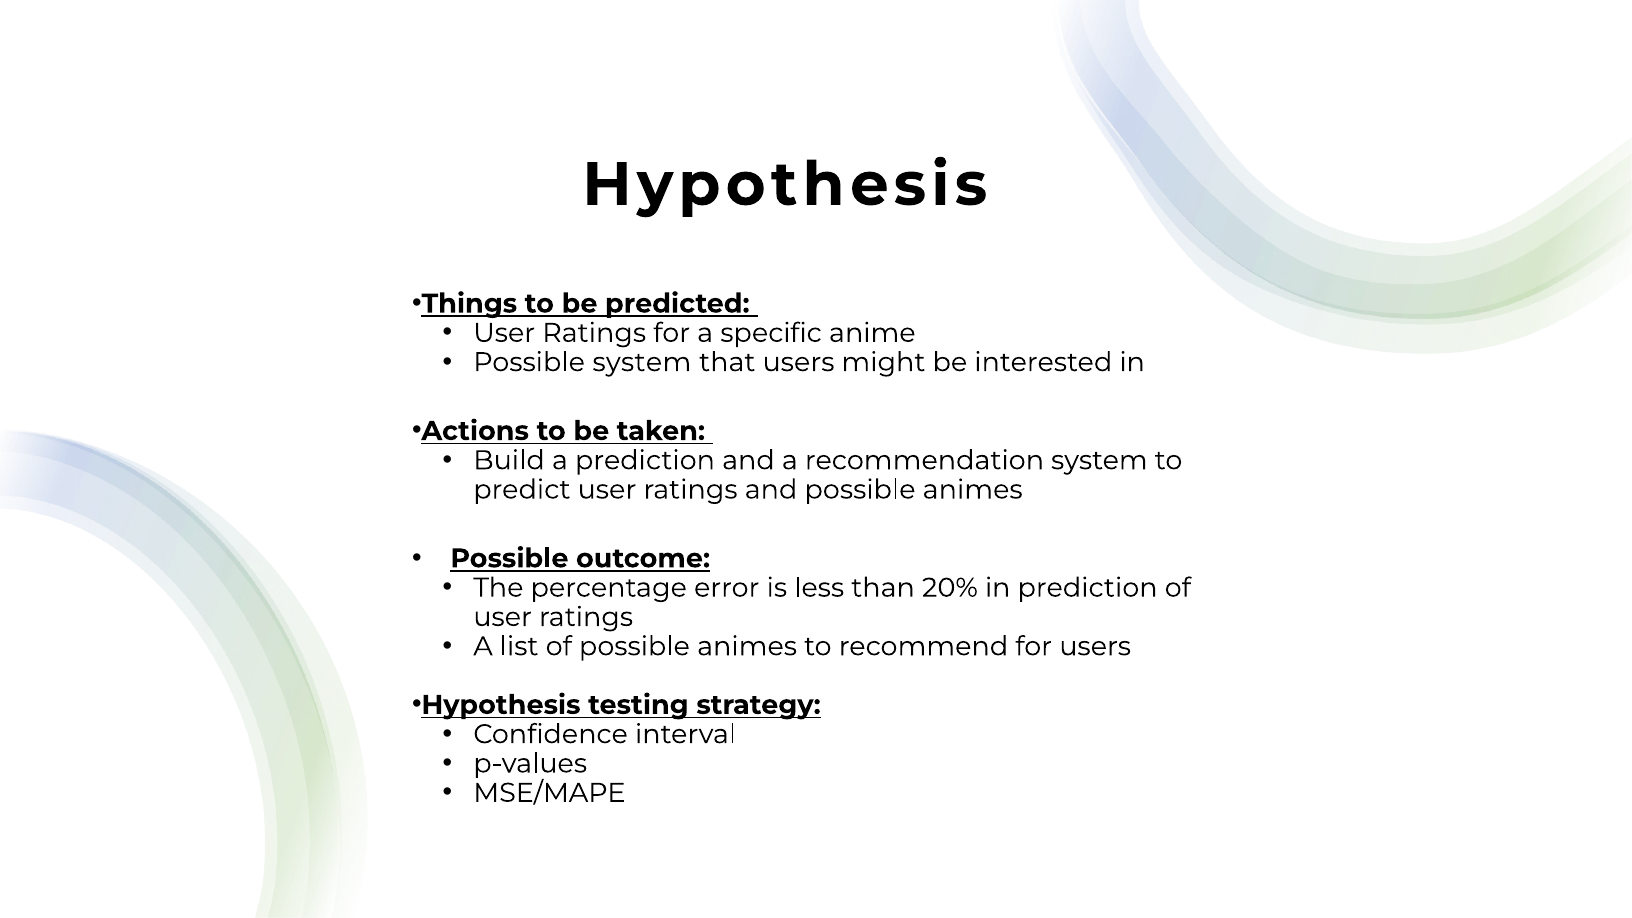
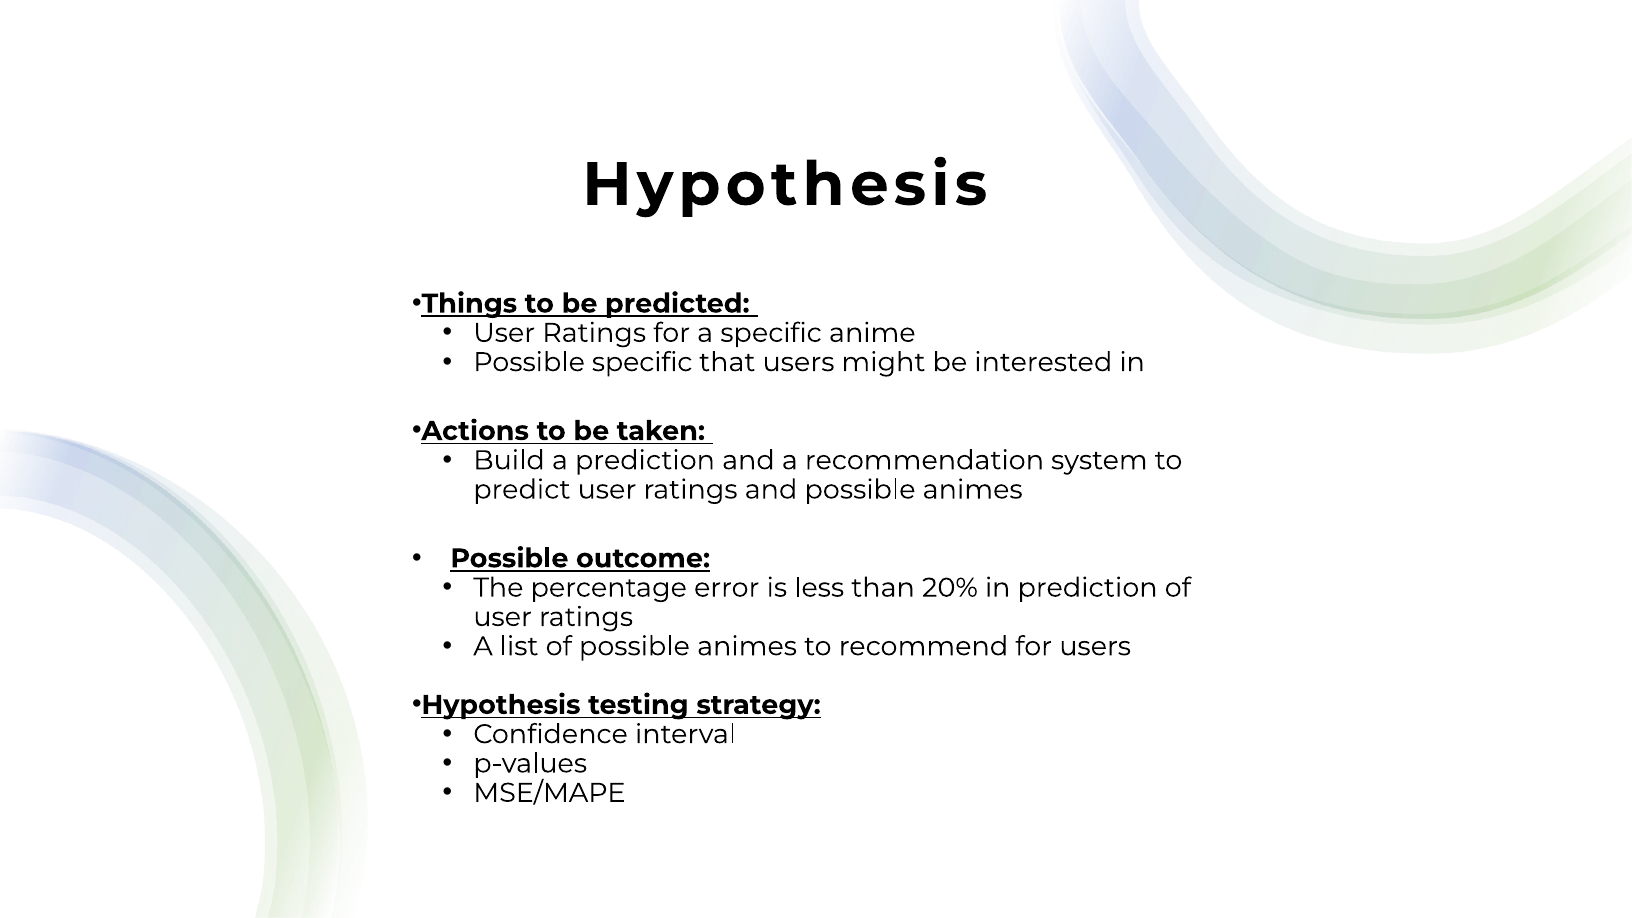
Possible system: system -> specific
